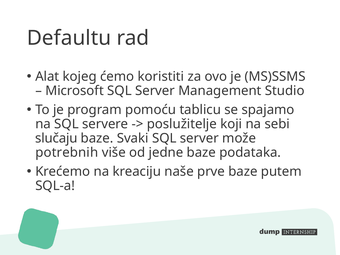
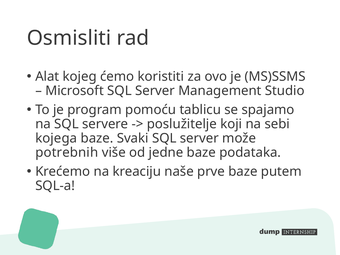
Defaultu: Defaultu -> Osmisliti
slučaju: slučaju -> kojega
